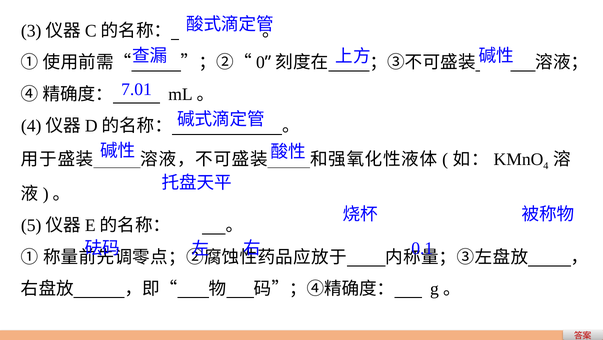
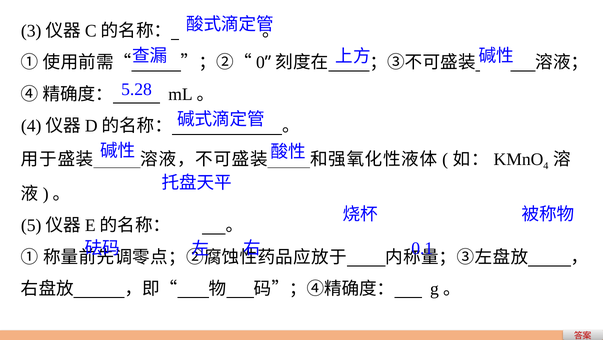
7.01: 7.01 -> 5.28
